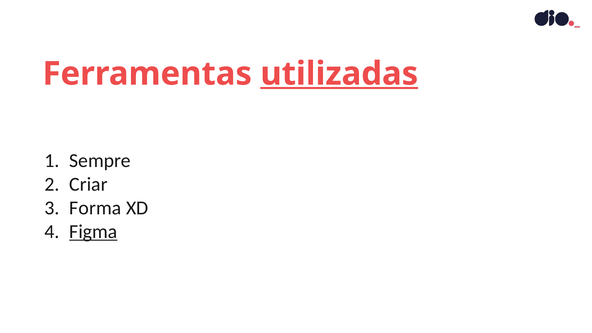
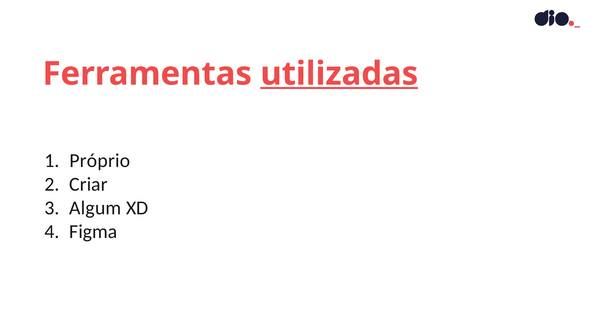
Sempre: Sempre -> Próprio
Forma: Forma -> Algum
Figma underline: present -> none
